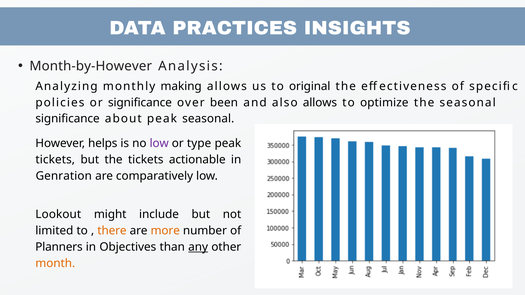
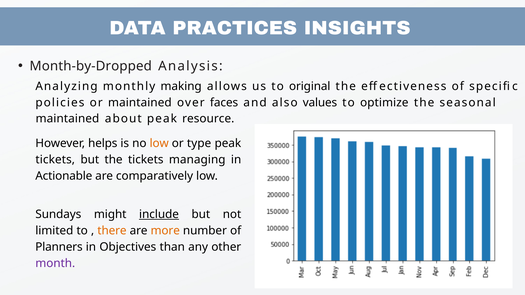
Month-by-However: Month-by-However -> Month-by-Dropped
or significance: significance -> maintained
been: been -> faces
also allows: allows -> values
significance at (68, 119): significance -> maintained
peak seasonal: seasonal -> resource
low at (159, 144) colour: purple -> orange
actionable: actionable -> managing
Genration: Genration -> Actionable
Lookout: Lookout -> Sundays
include underline: none -> present
any underline: present -> none
month colour: orange -> purple
